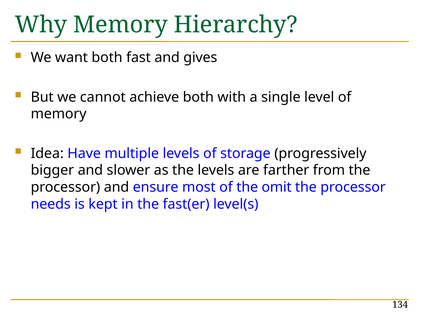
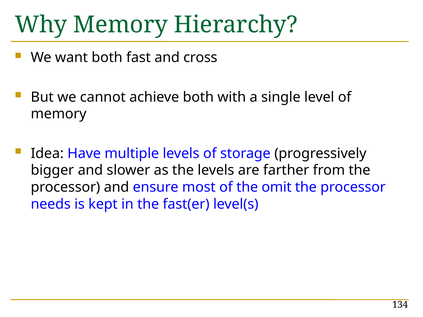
gives: gives -> cross
